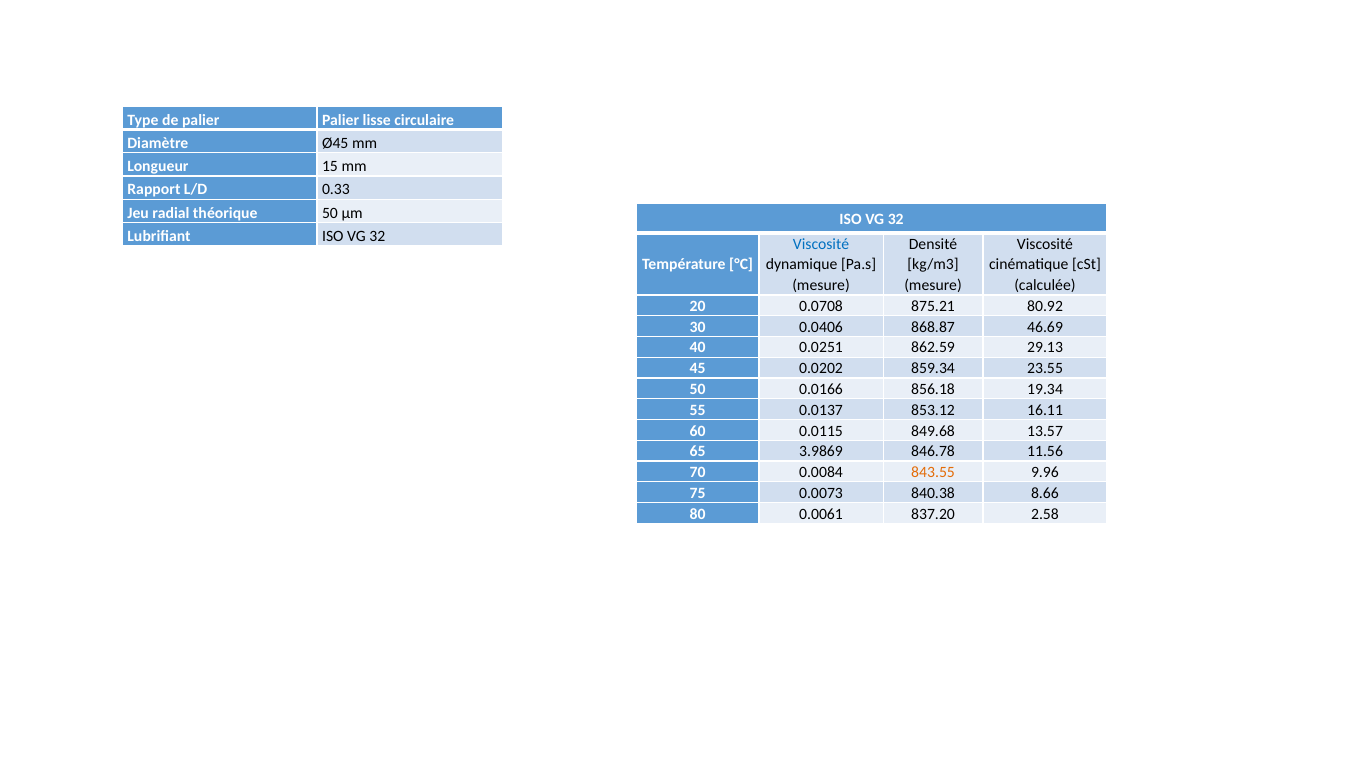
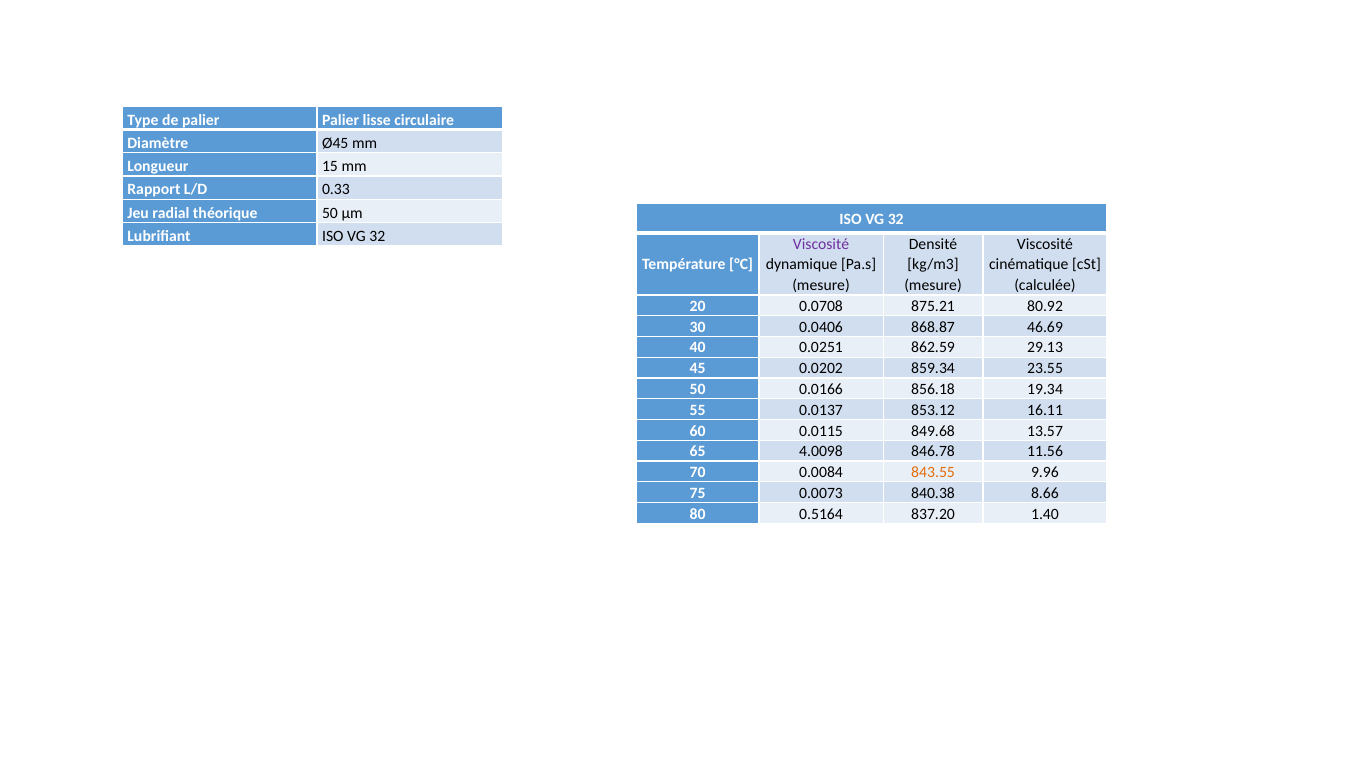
Viscosité at (821, 244) colour: blue -> purple
3.9869: 3.9869 -> 4.0098
0.0061: 0.0061 -> 0.5164
2.58: 2.58 -> 1.40
